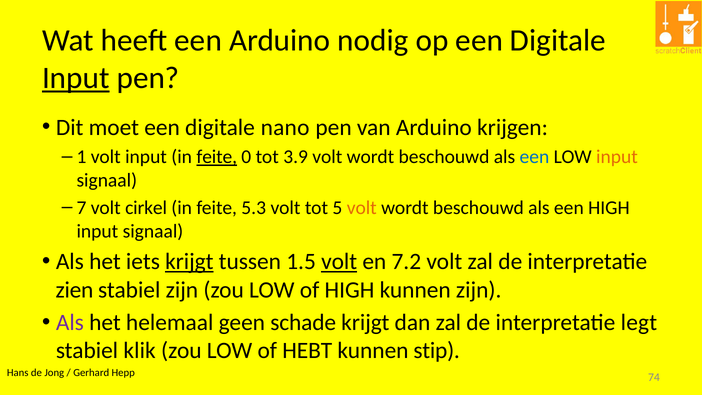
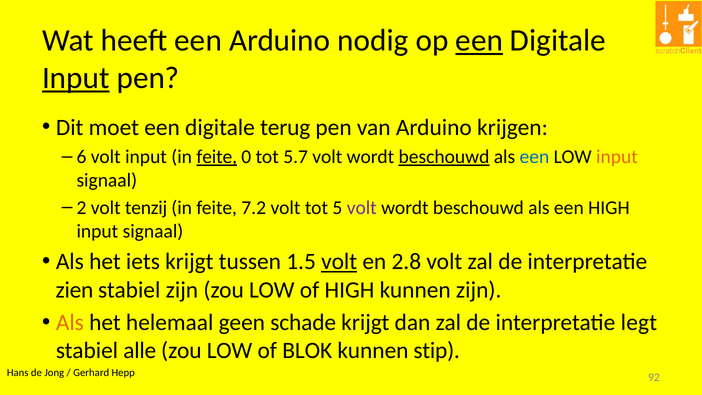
een at (479, 40) underline: none -> present
nano: nano -> terug
1: 1 -> 6
3.9: 3.9 -> 5.7
beschouwd at (444, 157) underline: none -> present
7: 7 -> 2
cirkel: cirkel -> tenzij
5.3: 5.3 -> 7.2
volt at (362, 208) colour: orange -> purple
krijgt at (189, 262) underline: present -> none
7.2: 7.2 -> 2.8
Als at (70, 323) colour: purple -> orange
klik: klik -> alle
HEBT: HEBT -> BLOK
74: 74 -> 92
